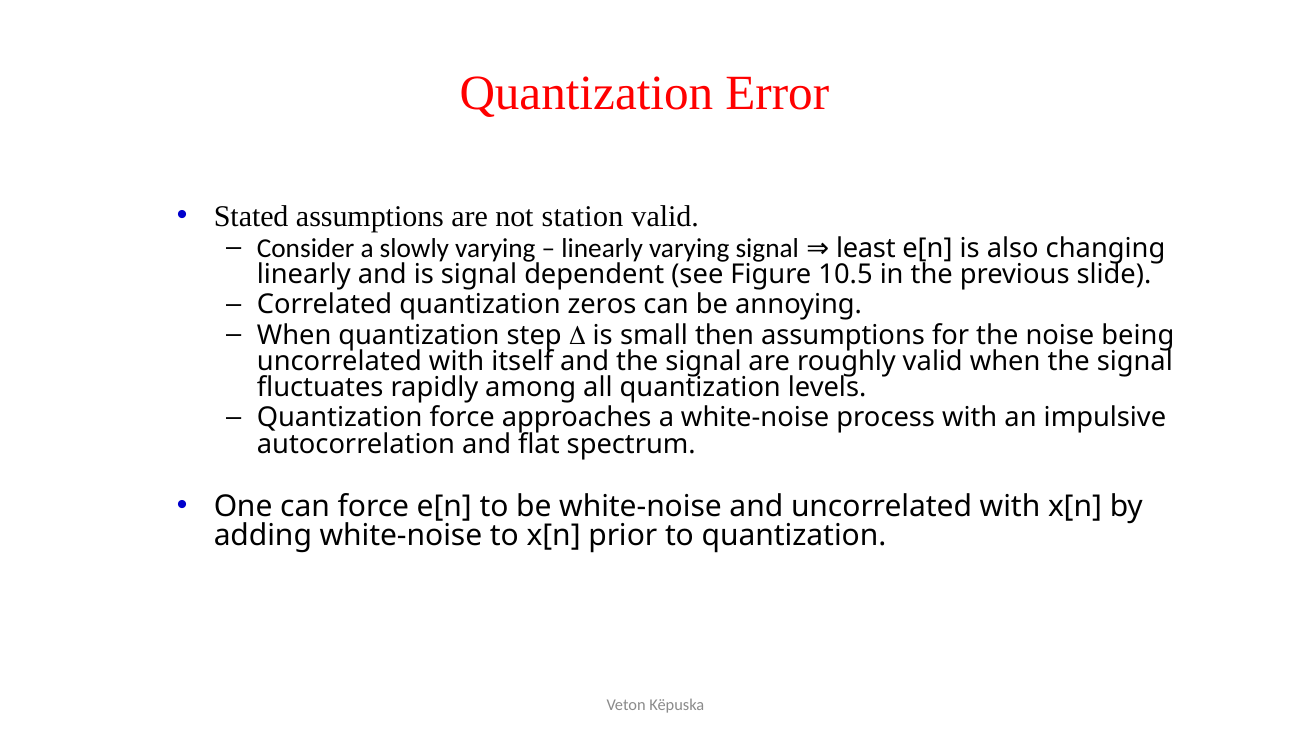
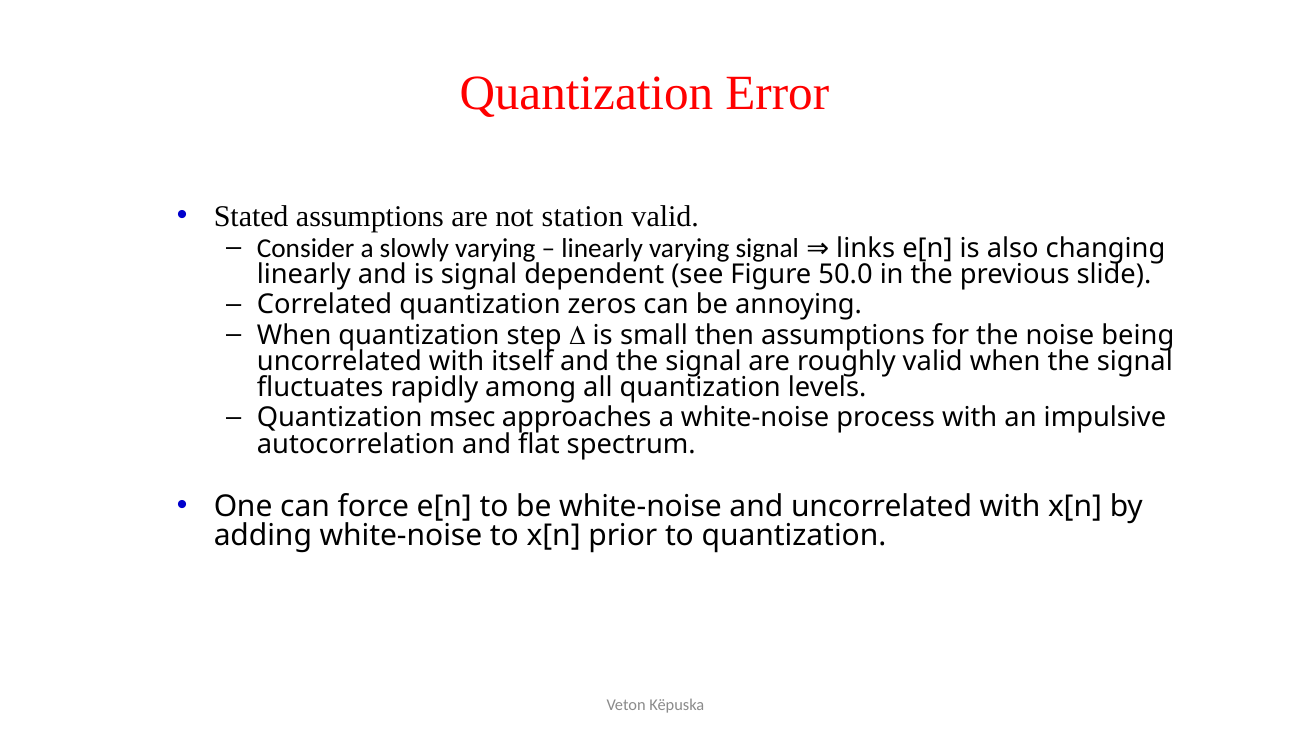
least: least -> links
10.5: 10.5 -> 50.0
Quantization force: force -> msec
